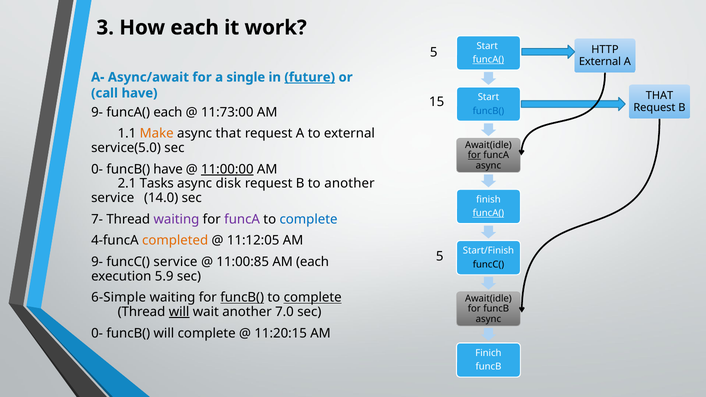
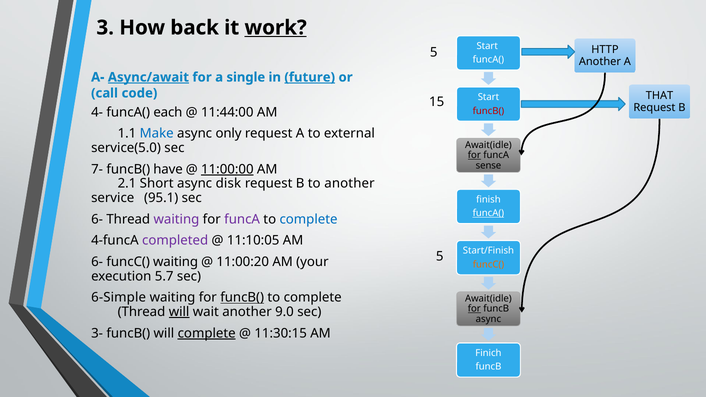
How each: each -> back
work underline: none -> present
funcA( at (488, 60) underline: present -> none
External at (600, 61): External -> Another
Async/await underline: none -> present
call have: have -> code
funcB( at (488, 111) colour: blue -> red
9- at (97, 112): 9- -> 4-
11:73:00: 11:73:00 -> 11:44:00
Make colour: orange -> blue
async that: that -> only
async at (488, 166): async -> sense
0- at (97, 169): 0- -> 7-
Tasks: Tasks -> Short
14.0: 14.0 -> 95.1
7- at (97, 219): 7- -> 6-
completed colour: orange -> purple
11:12:05: 11:12:05 -> 11:10:05
9- at (97, 262): 9- -> 6-
funcC( service: service -> waiting
11:00:85: 11:00:85 -> 11:00:20
AM each: each -> your
funcC( at (488, 265) colour: black -> orange
5.9: 5.9 -> 5.7
complete at (313, 298) underline: present -> none
for at (474, 309) underline: none -> present
7.0: 7.0 -> 9.0
0- at (97, 333): 0- -> 3-
complete at (207, 333) underline: none -> present
11:20:15: 11:20:15 -> 11:30:15
